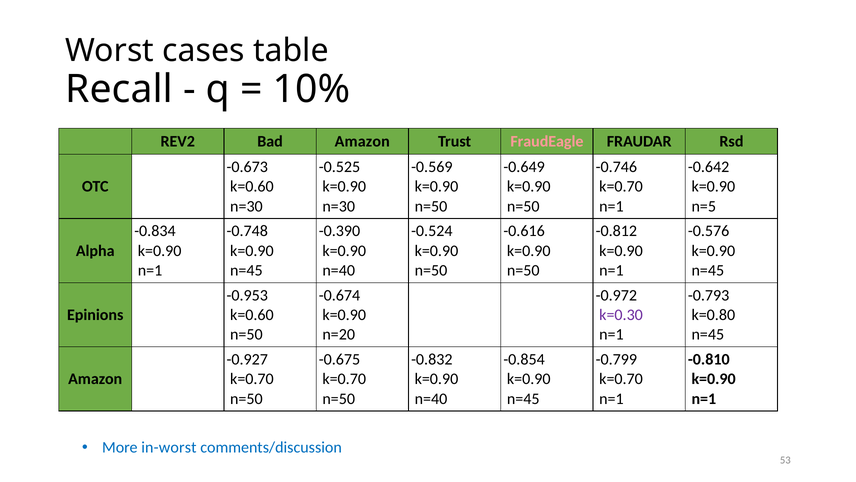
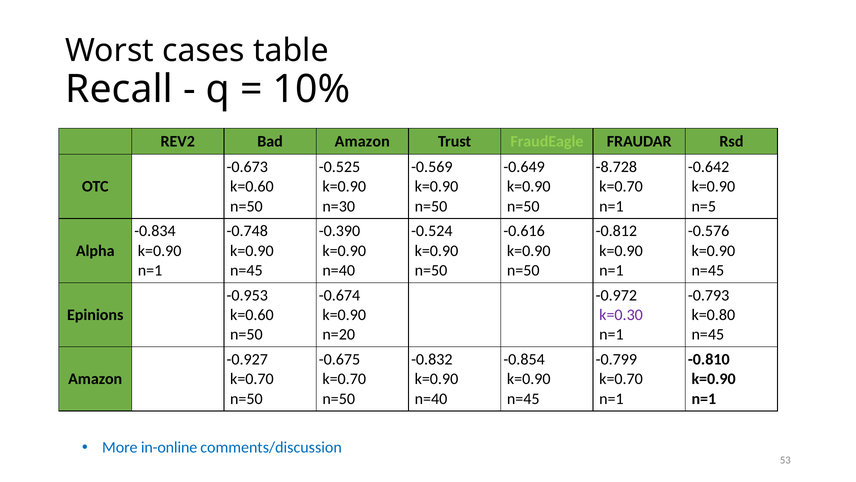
FraudEagle colour: pink -> light green
-0.746: -0.746 -> -8.728
n=30 at (246, 206): n=30 -> n=50
in-worst: in-worst -> in-online
